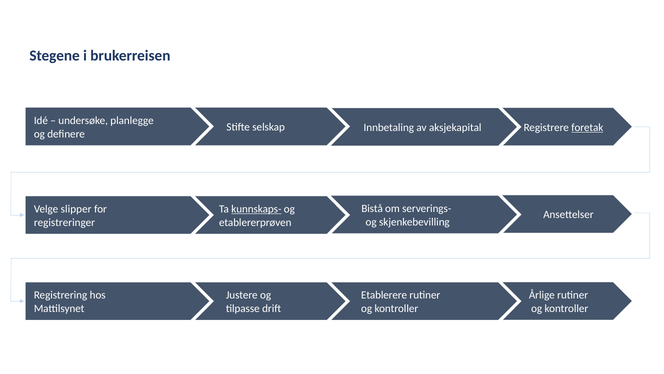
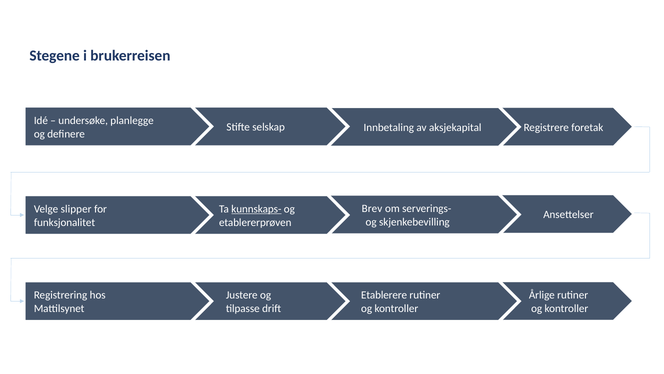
foretak underline: present -> none
Bistå: Bistå -> Brev
registreringer: registreringer -> funksjonalitet
